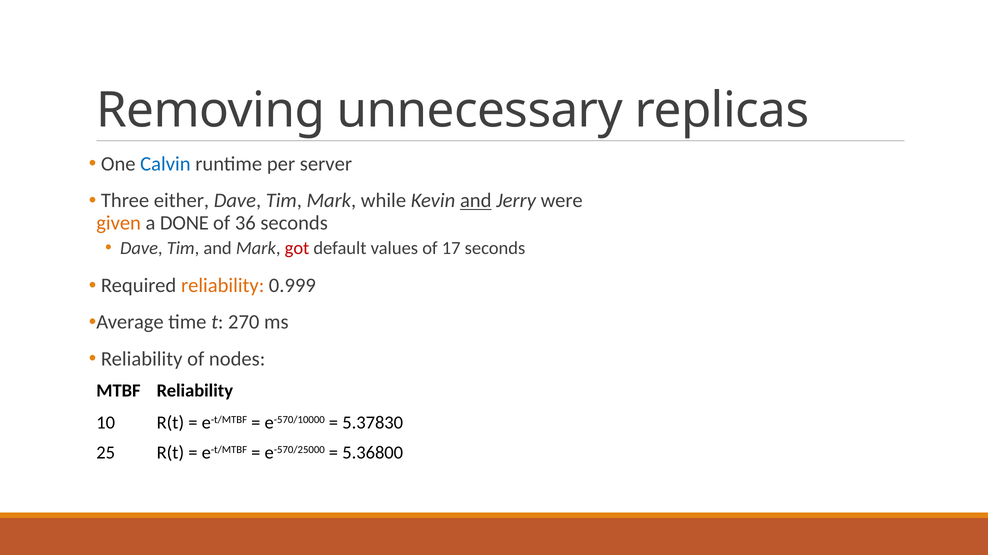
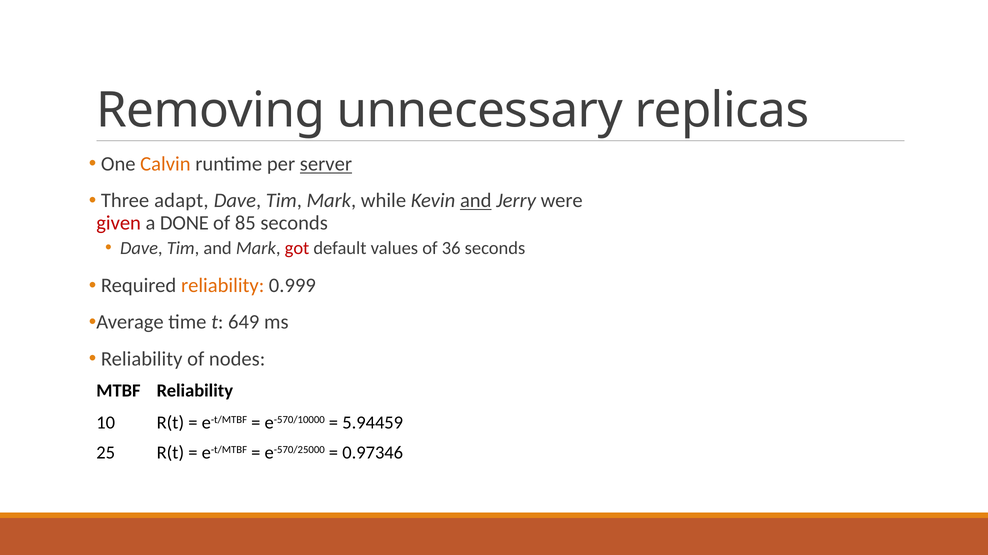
Calvin colour: blue -> orange
server underline: none -> present
either: either -> adapt
given colour: orange -> red
36: 36 -> 85
17: 17 -> 36
270: 270 -> 649
5.37830: 5.37830 -> 5.94459
5.36800: 5.36800 -> 0.97346
